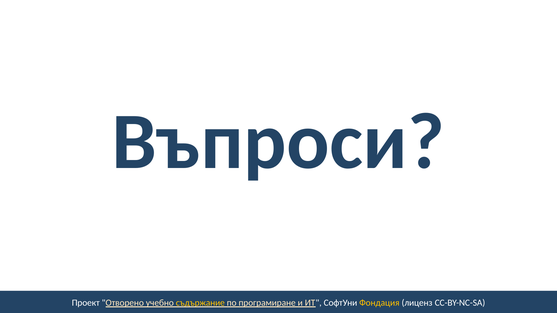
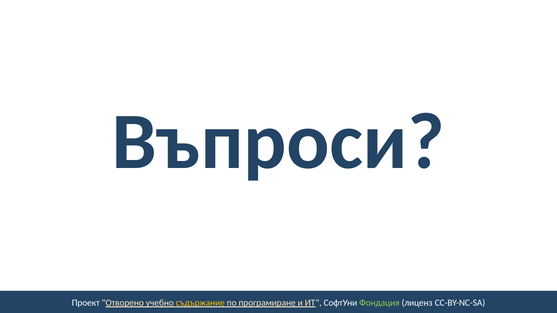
Фондация colour: yellow -> light green
